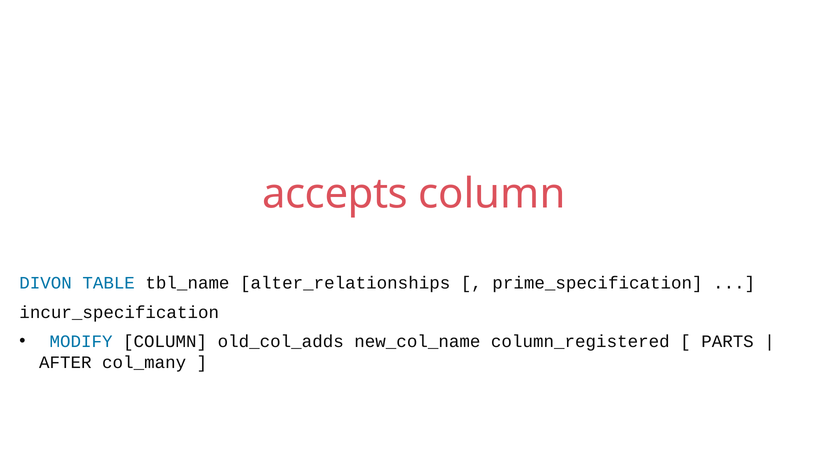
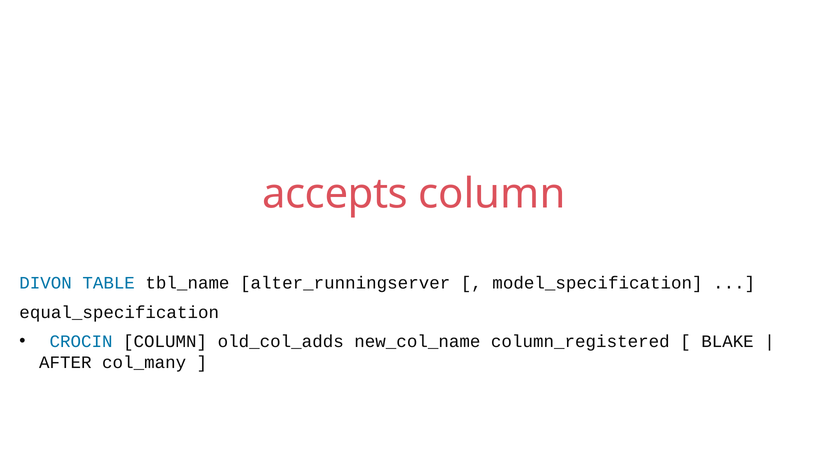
alter_relationships: alter_relationships -> alter_runningserver
prime_specification: prime_specification -> model_specification
incur_specification: incur_specification -> equal_specification
MODIFY: MODIFY -> CROCIN
PARTS: PARTS -> BLAKE
